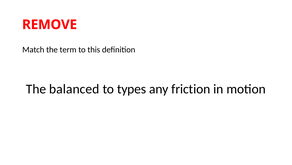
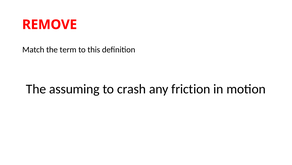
balanced: balanced -> assuming
types: types -> crash
